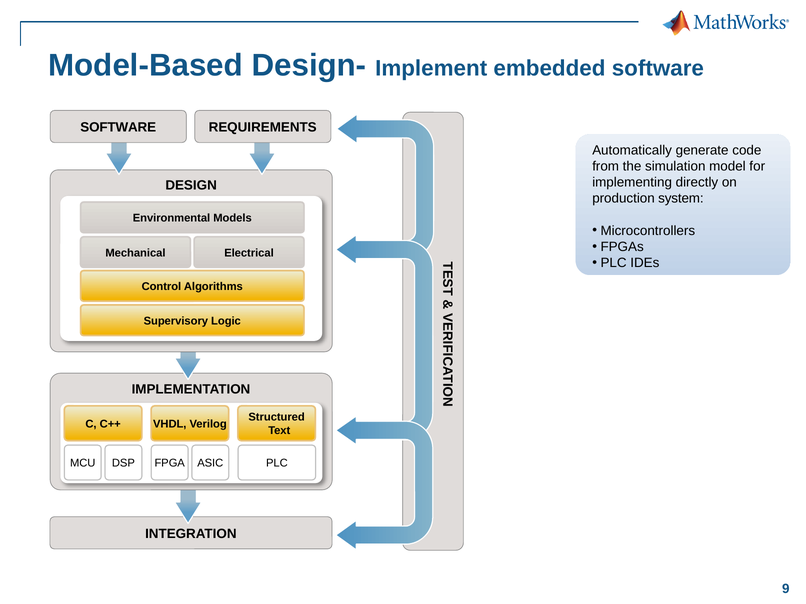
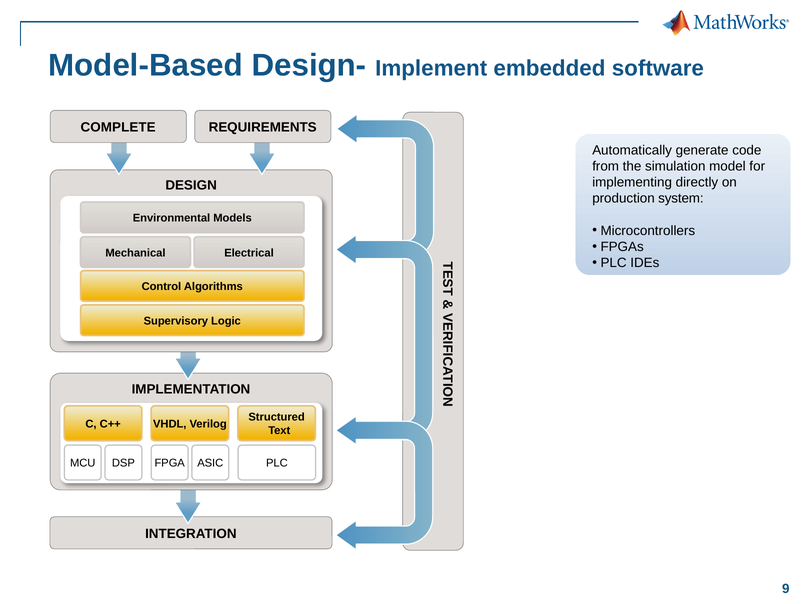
SOFTWARE at (118, 127): SOFTWARE -> COMPLETE
